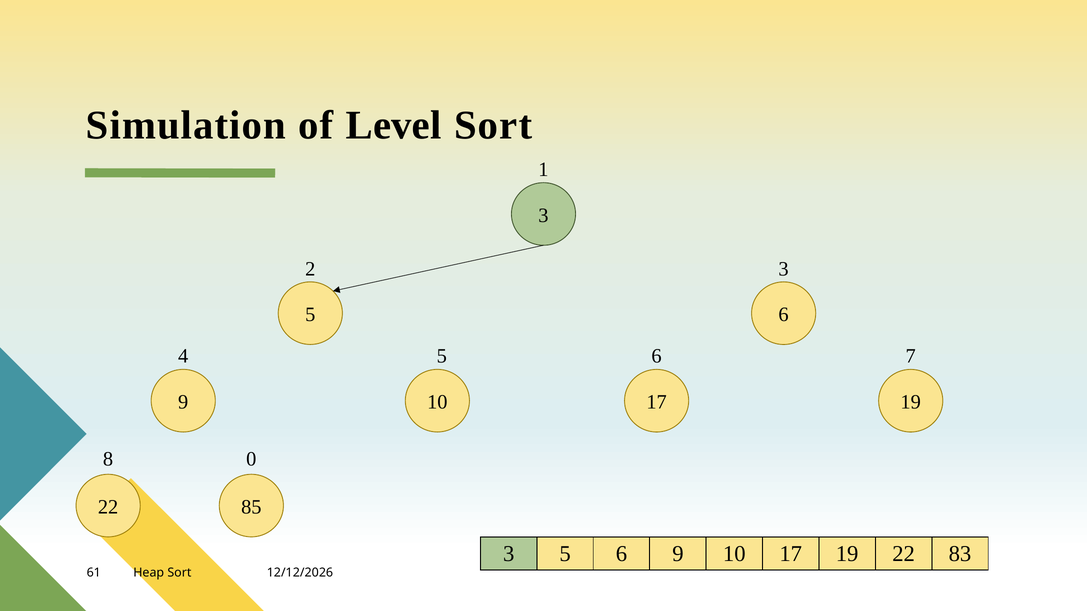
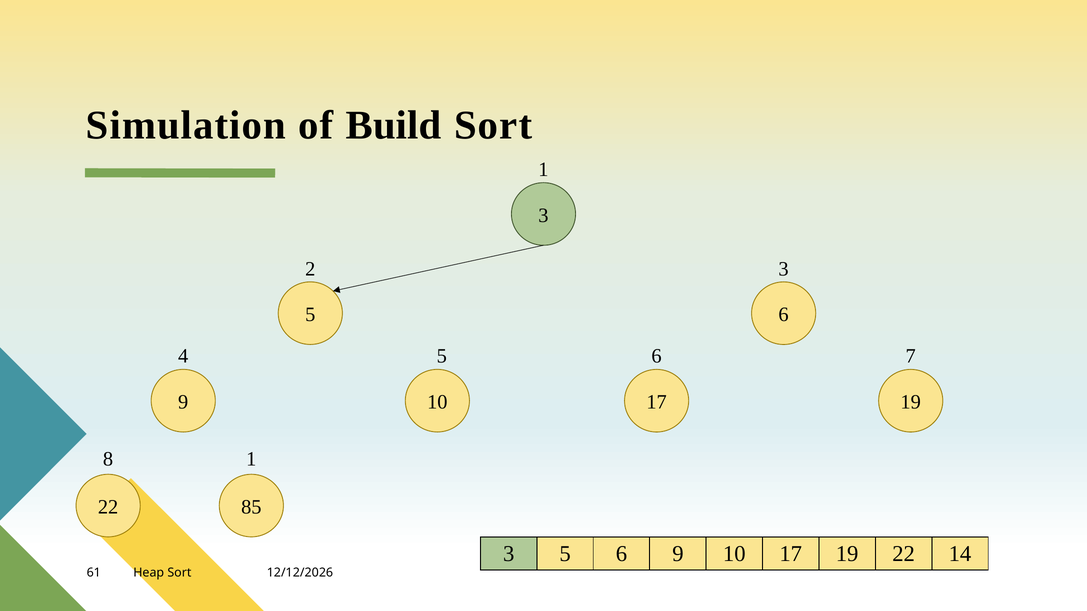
Level: Level -> Build
8 0: 0 -> 1
83: 83 -> 14
